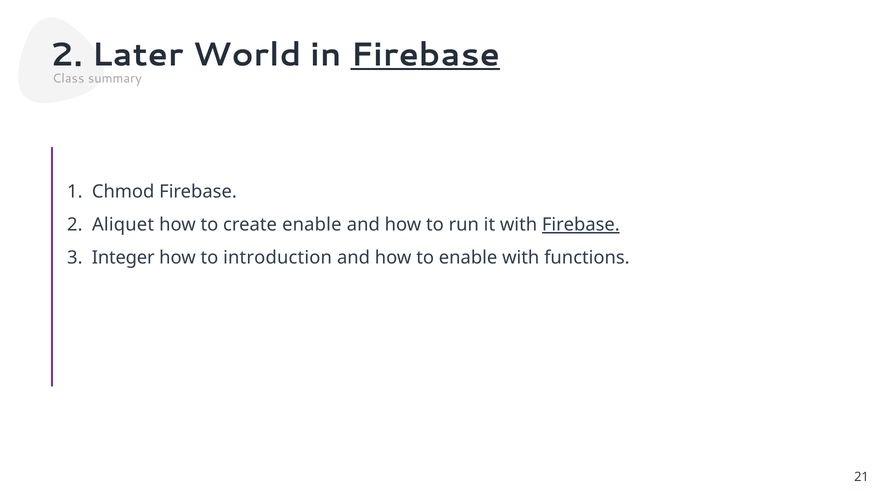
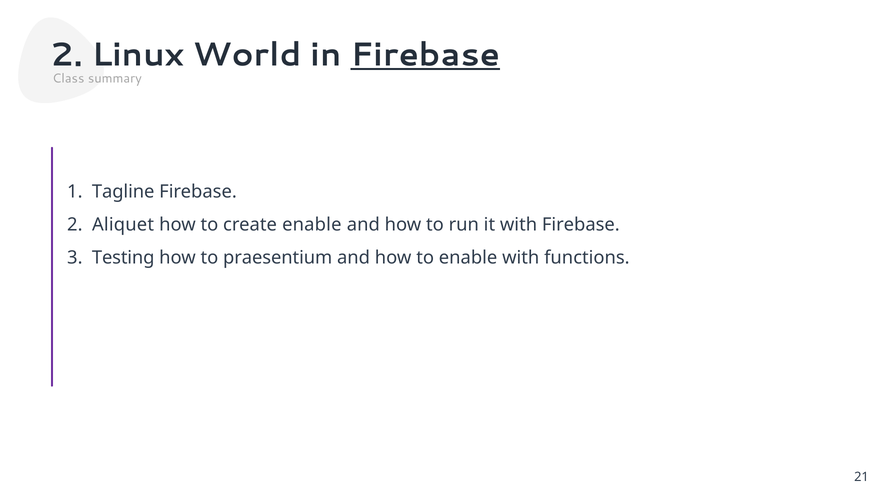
Later: Later -> Linux
Chmod: Chmod -> Tagline
Firebase at (581, 225) underline: present -> none
Integer: Integer -> Testing
introduction: introduction -> praesentium
